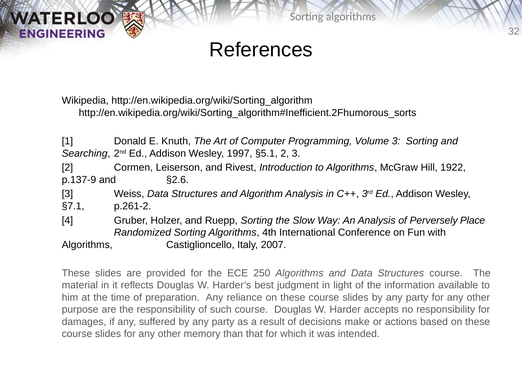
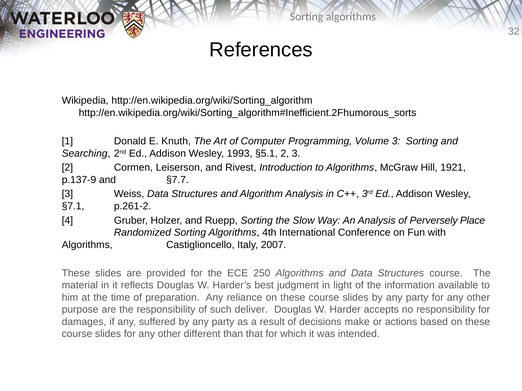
1997: 1997 -> 1993
1922: 1922 -> 1921
§2.6: §2.6 -> §7.7
such course: course -> deliver
memory: memory -> different
